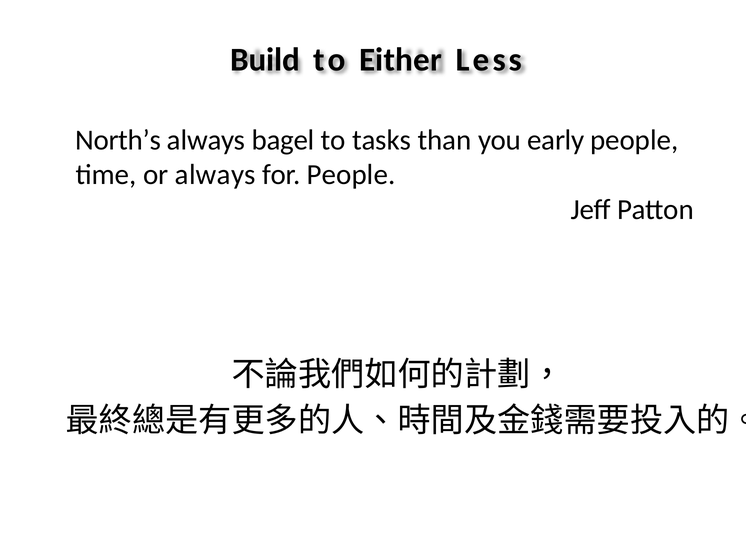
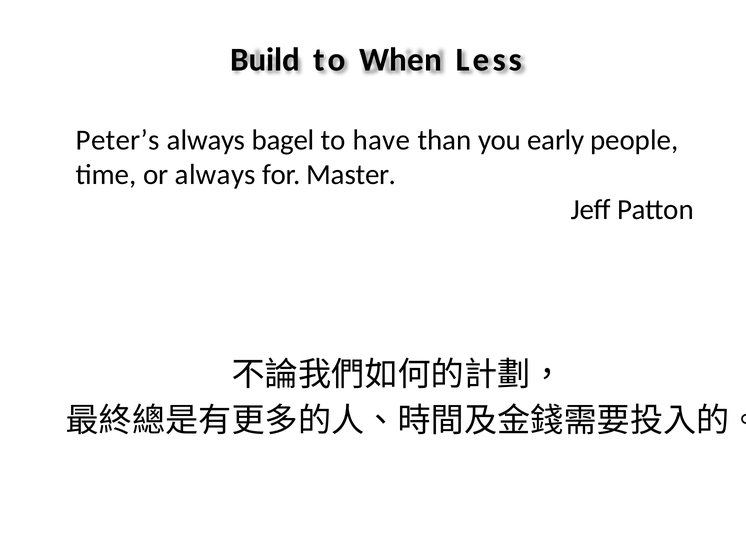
Either: Either -> When
North’s: North’s -> Peter’s
tasks: tasks -> have
for People: People -> Master
